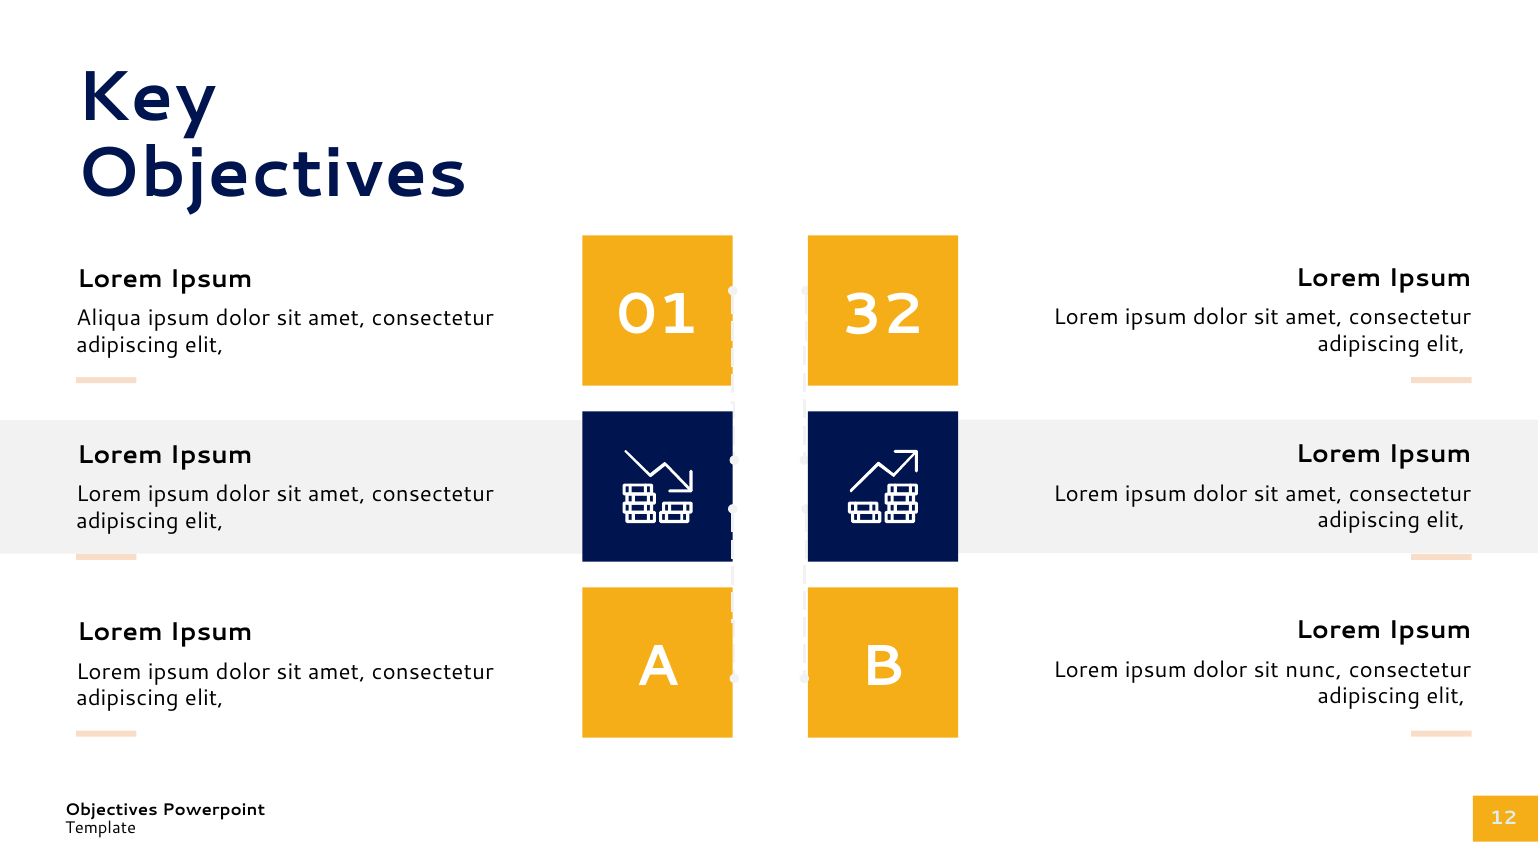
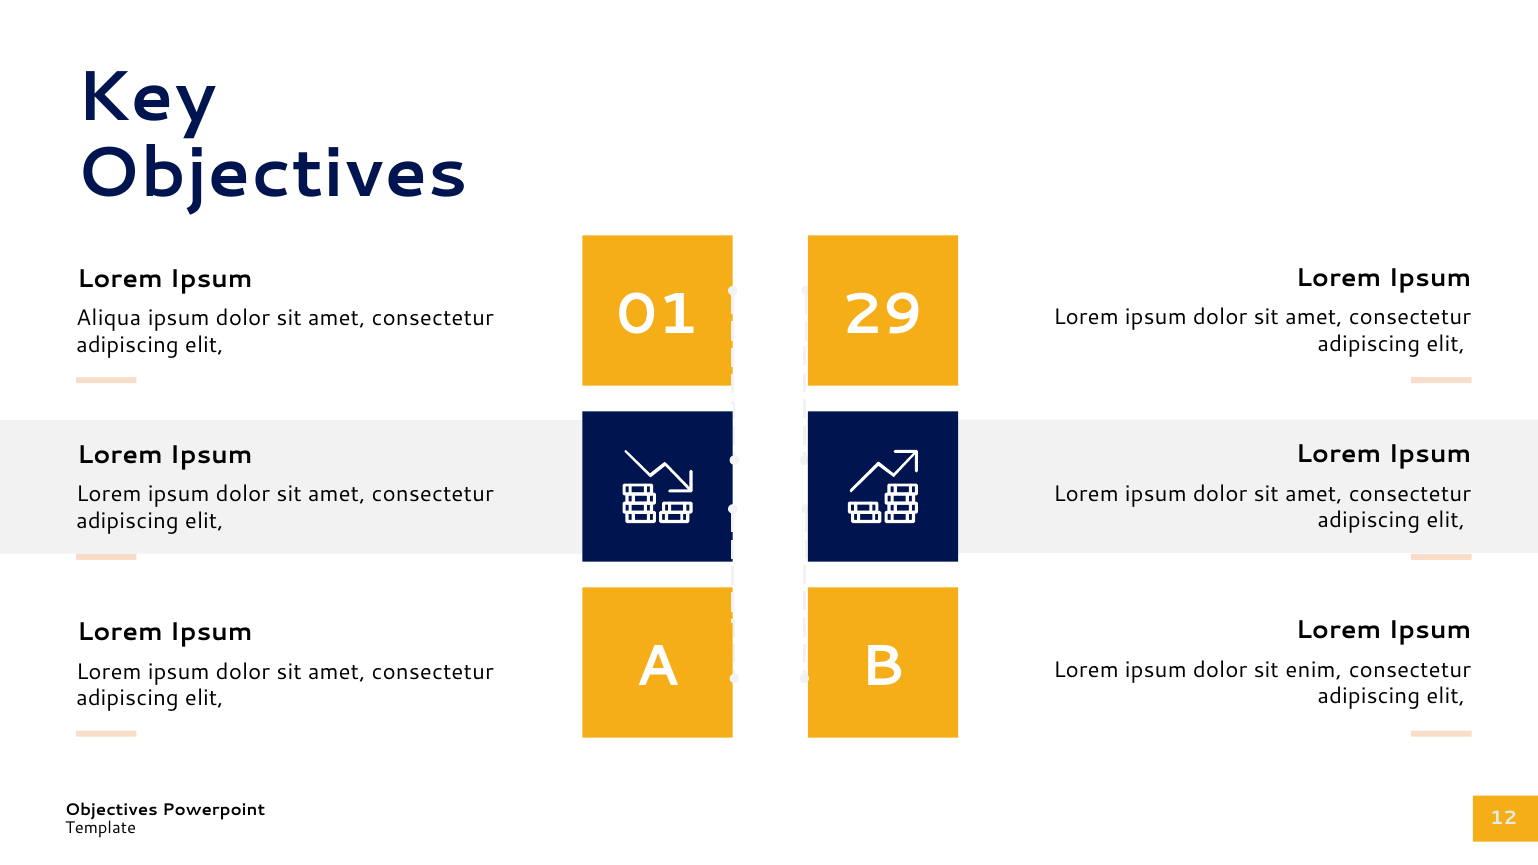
32: 32 -> 29
nunc: nunc -> enim
